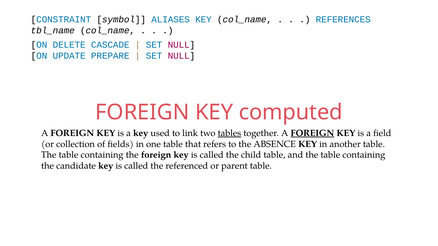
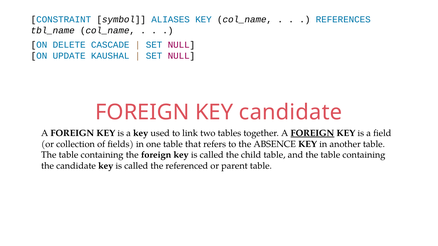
PREPARE: PREPARE -> KAUSHAL
KEY computed: computed -> candidate
tables underline: present -> none
